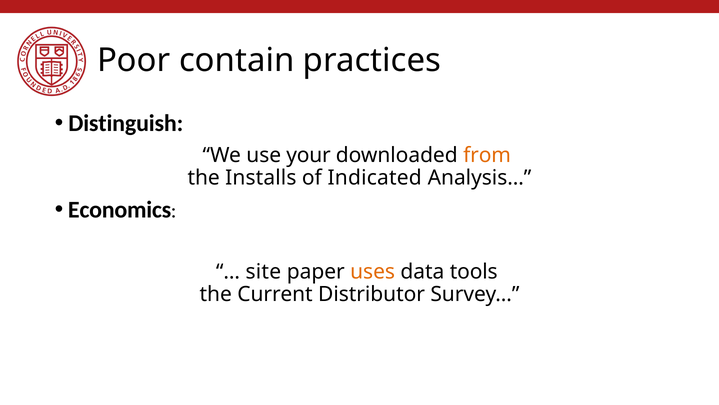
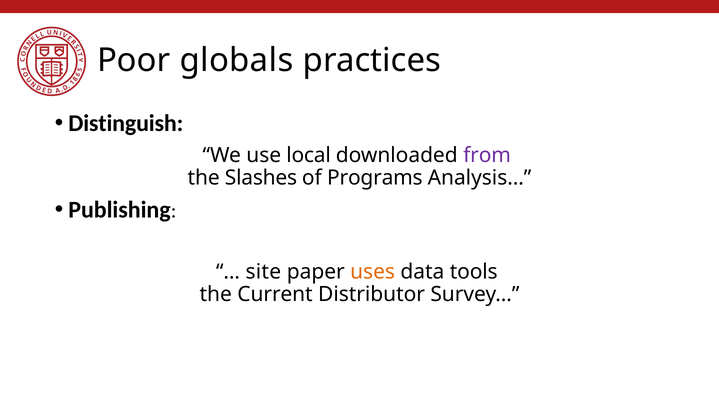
contain: contain -> globals
your: your -> local
from colour: orange -> purple
Installs: Installs -> Slashes
Indicated: Indicated -> Programs
Economics: Economics -> Publishing
